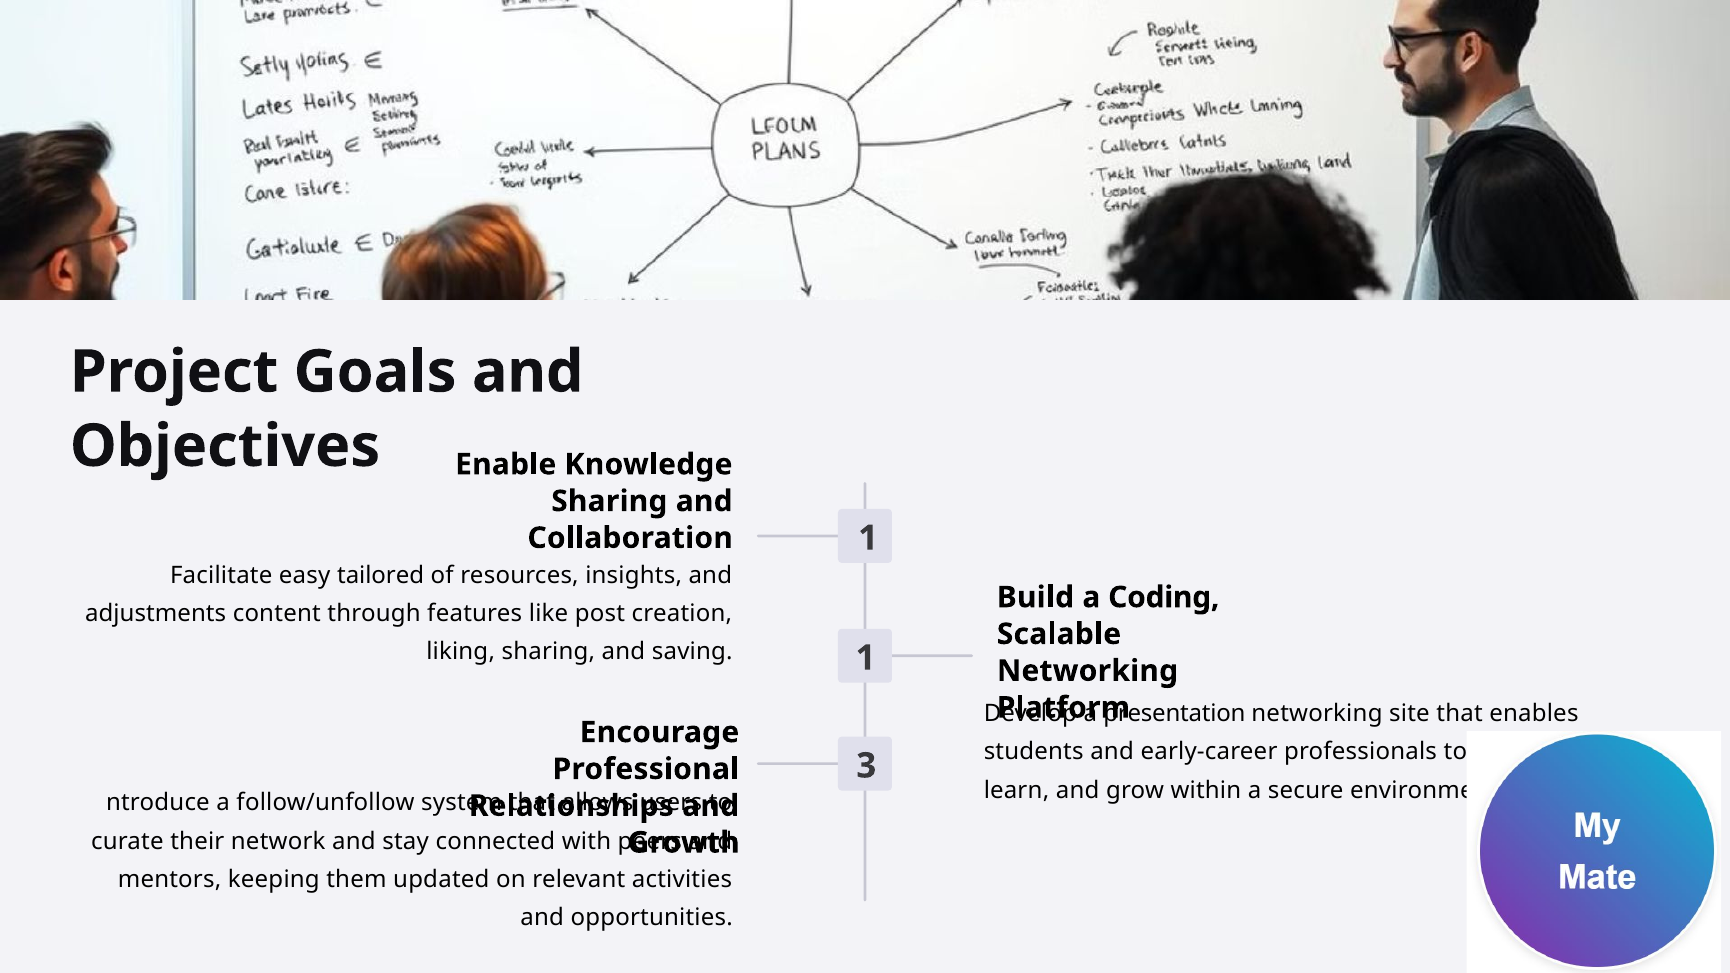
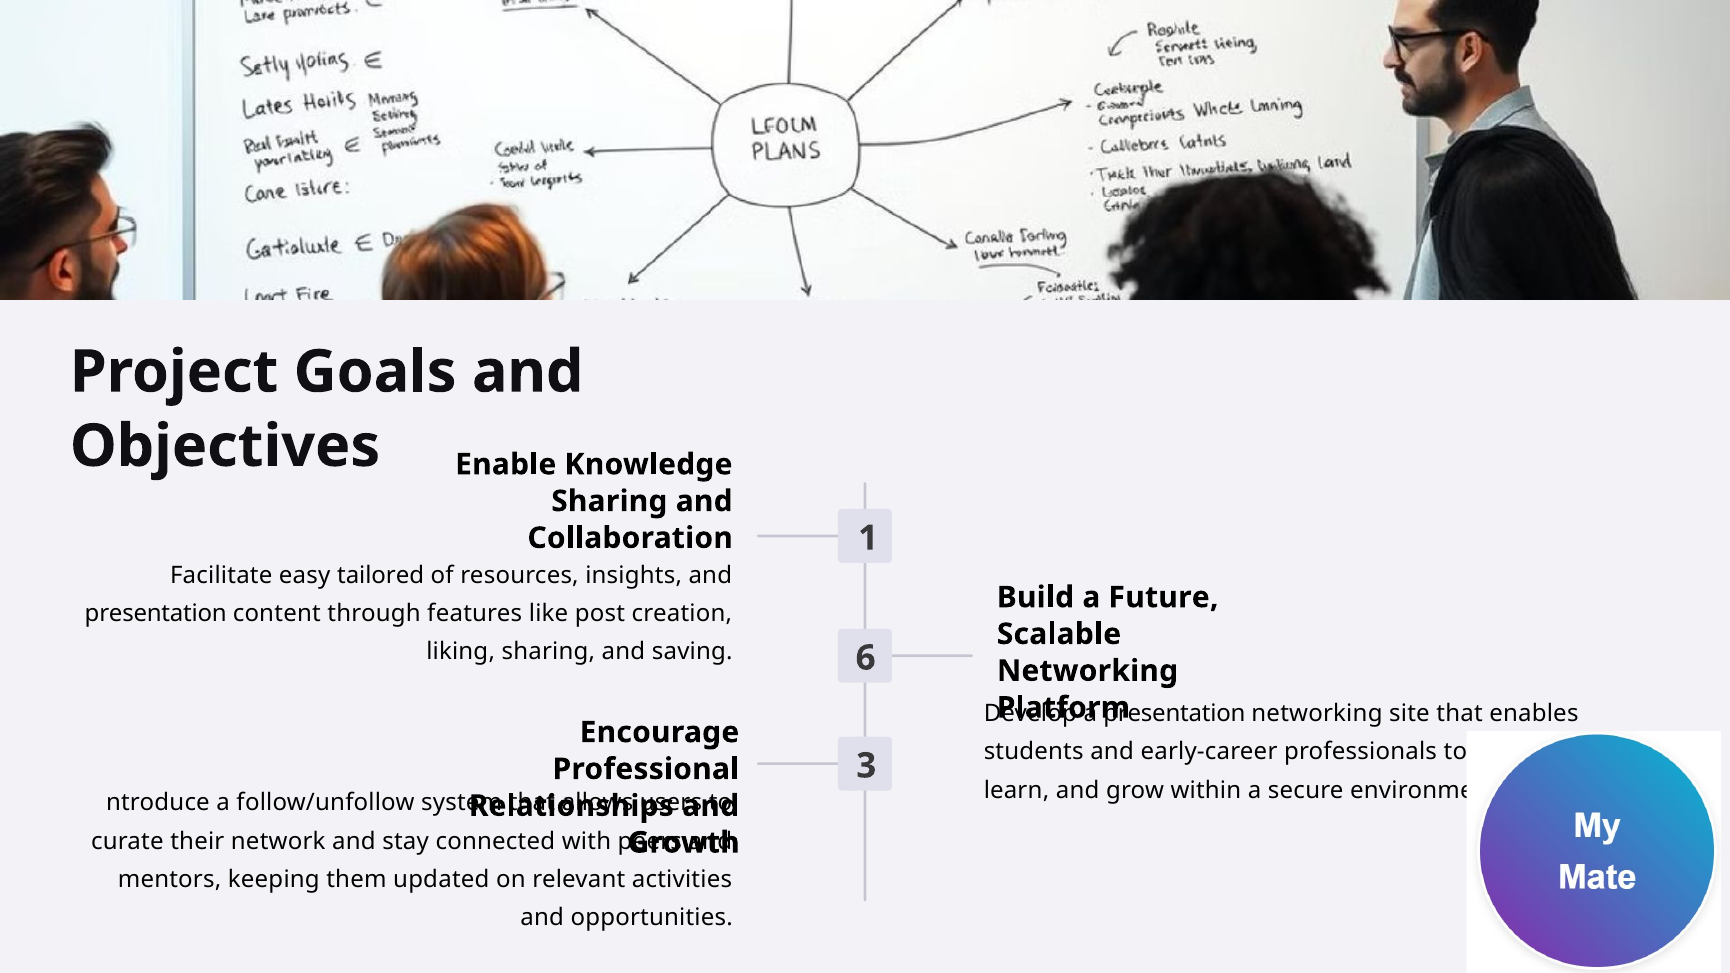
Coding: Coding -> Future
adjustments at (156, 614): adjustments -> presentation
saving 1: 1 -> 6
